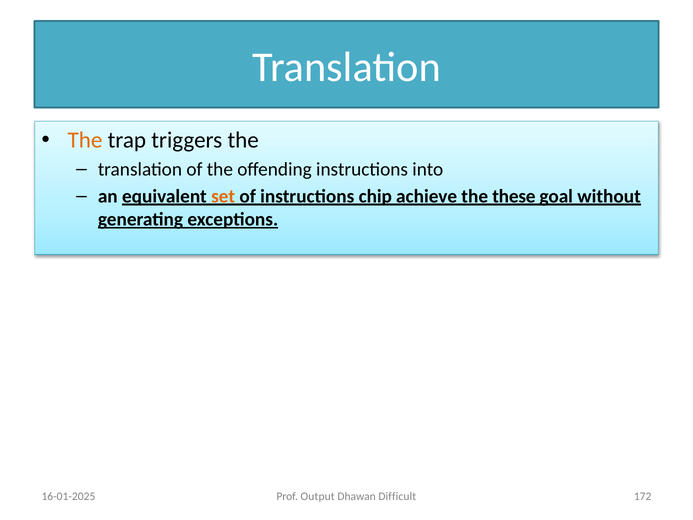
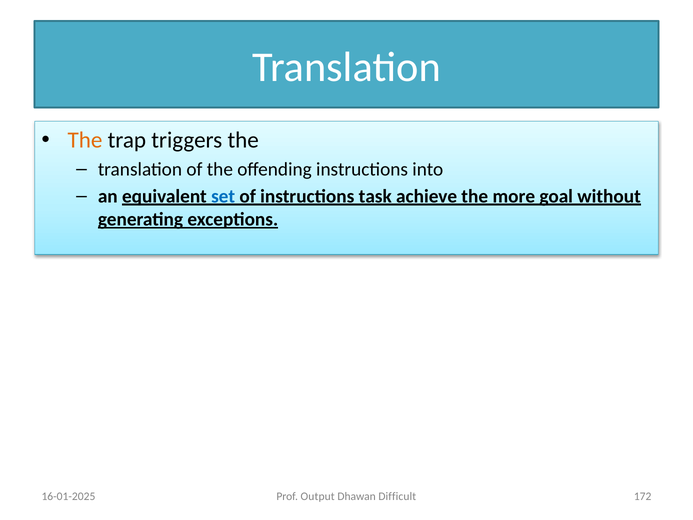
set colour: orange -> blue
chip: chip -> task
these: these -> more
